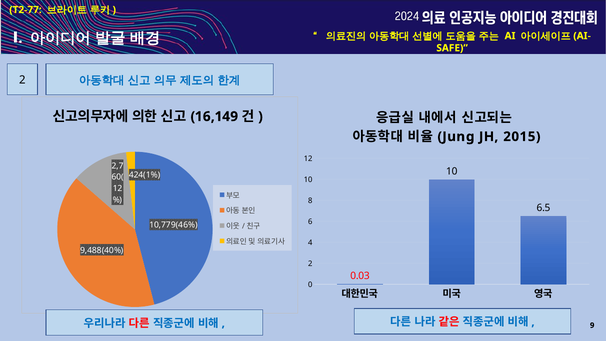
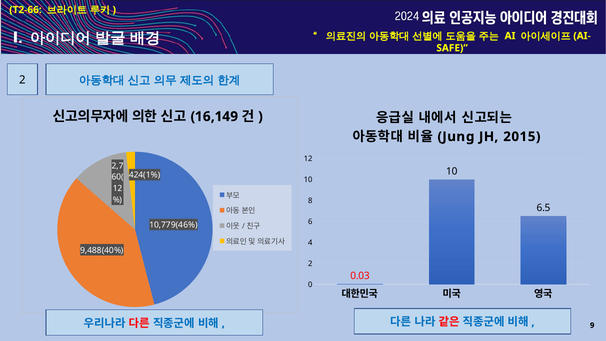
T2-77: T2-77 -> T2-66
